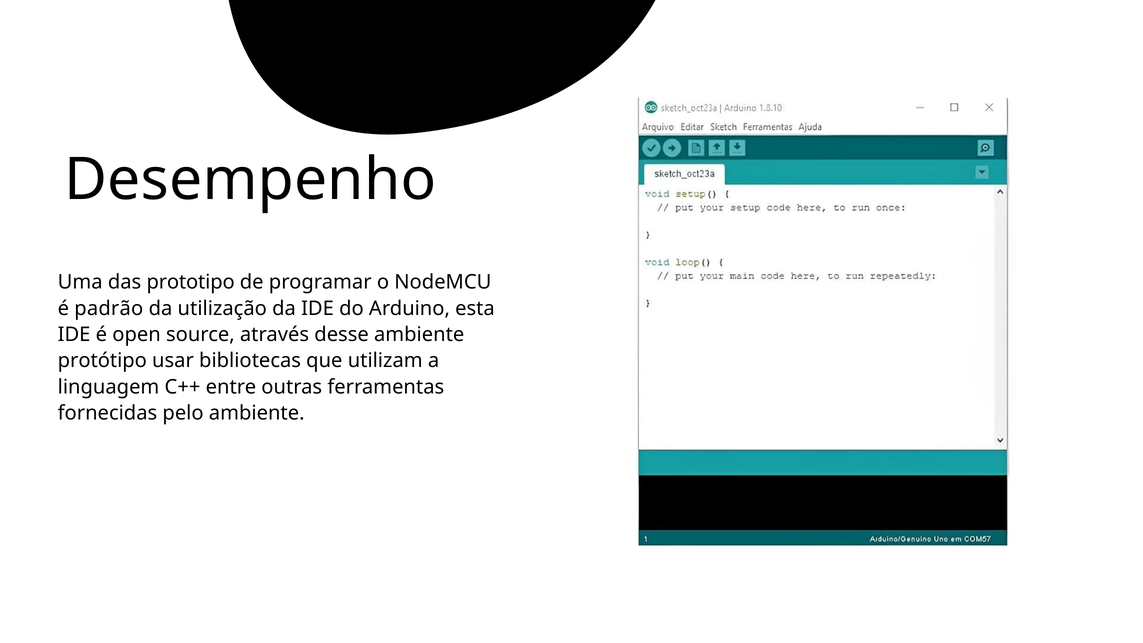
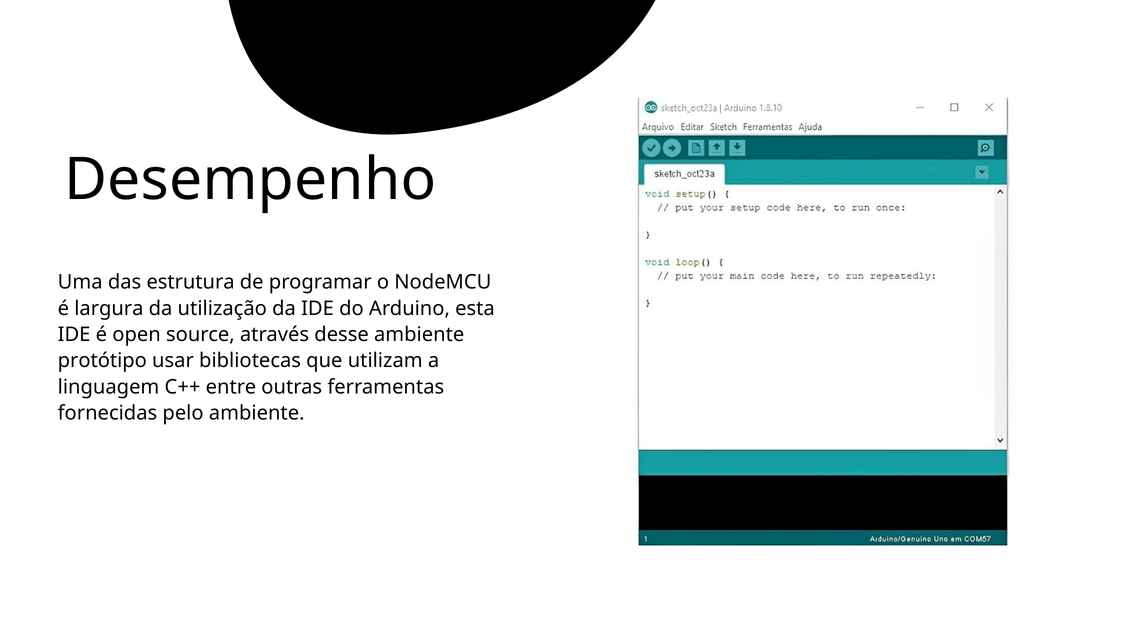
prototipo: prototipo -> estrutura
padrão: padrão -> largura
